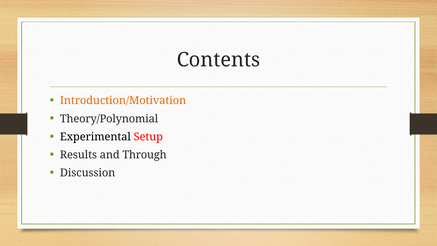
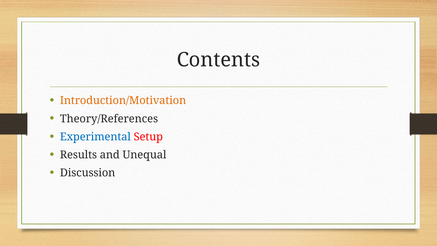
Theory/Polynomial: Theory/Polynomial -> Theory/References
Experimental colour: black -> blue
Through: Through -> Unequal
